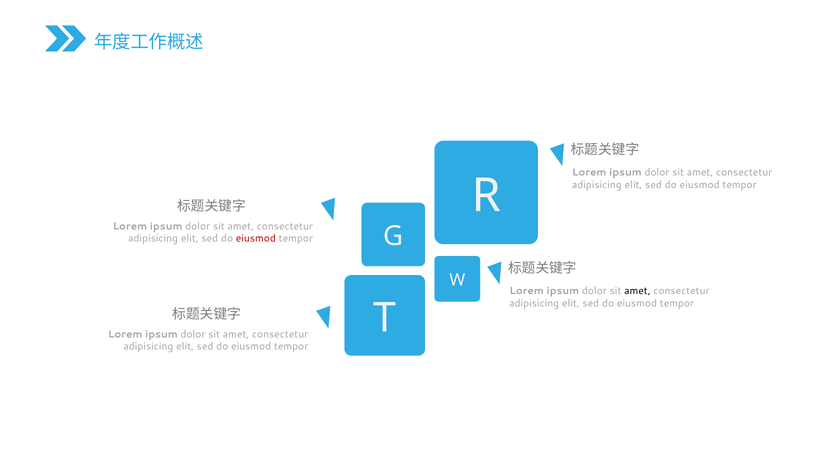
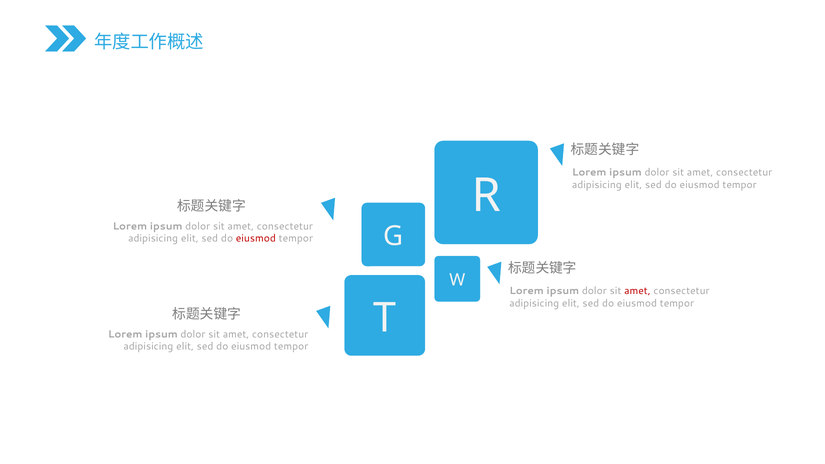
amet at (637, 291) colour: black -> red
